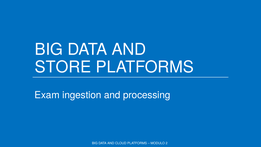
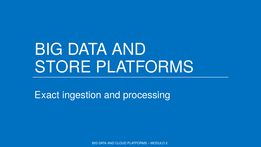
Exam: Exam -> Exact
